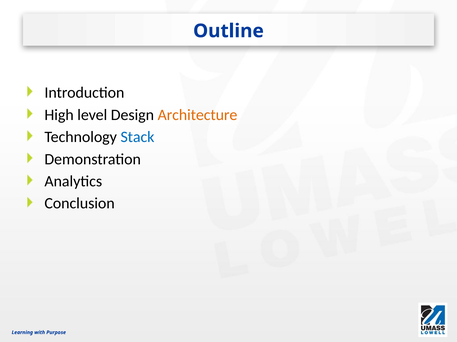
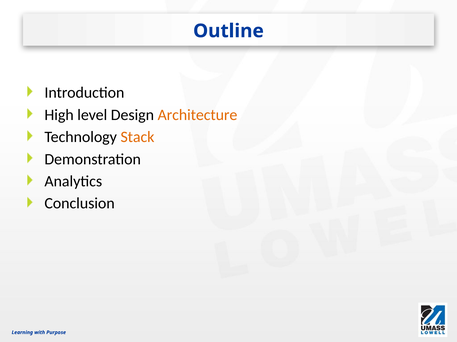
Stack colour: blue -> orange
